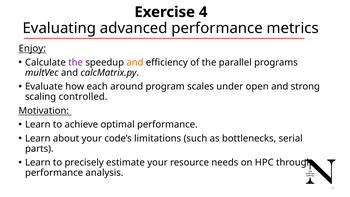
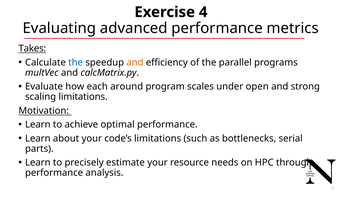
Enjoy: Enjoy -> Takes
the at (76, 62) colour: purple -> blue
scaling controlled: controlled -> limitations
